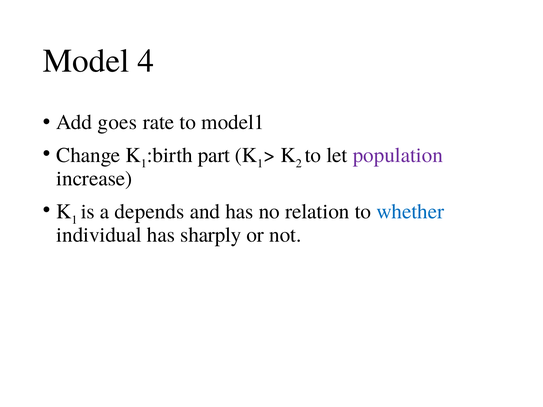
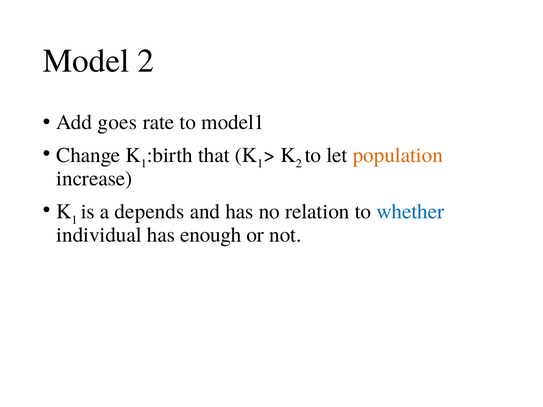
Model 4: 4 -> 2
part: part -> that
population colour: purple -> orange
sharply: sharply -> enough
